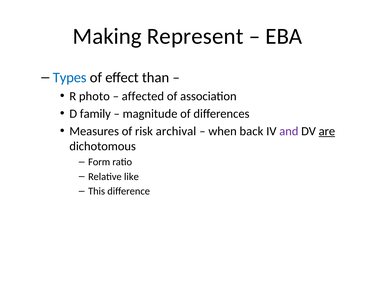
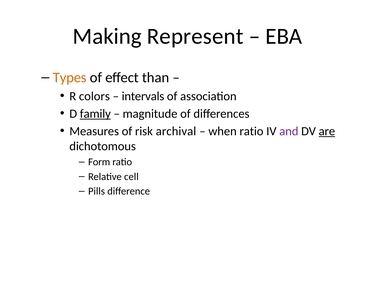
Types colour: blue -> orange
photo: photo -> colors
affected: affected -> intervals
family underline: none -> present
when back: back -> ratio
like: like -> cell
This: This -> Pills
